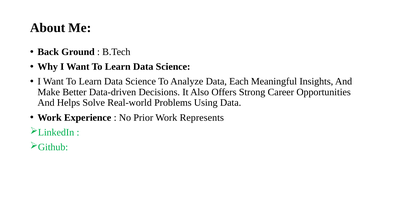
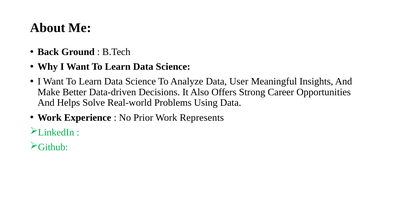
Each: Each -> User
